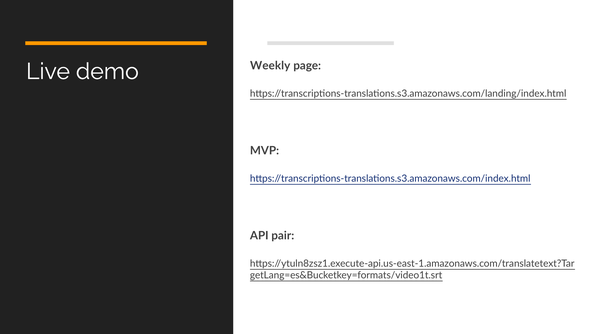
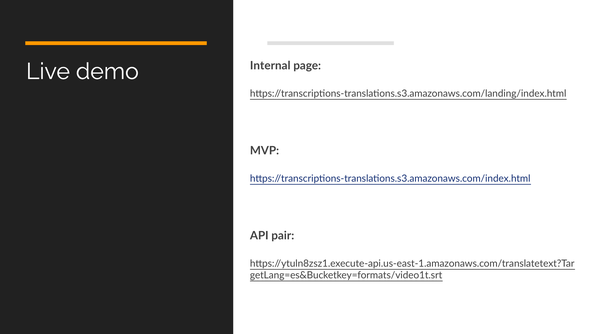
Weekly: Weekly -> Internal
